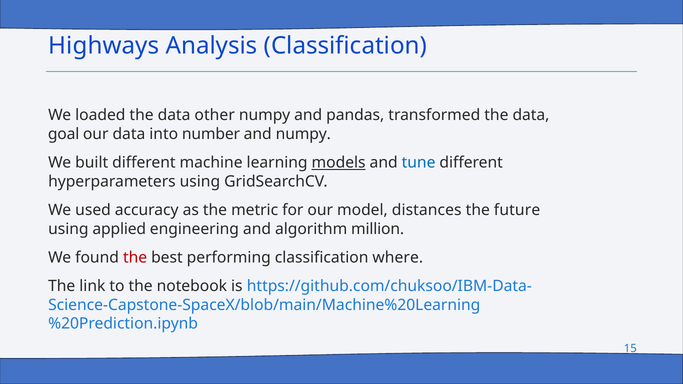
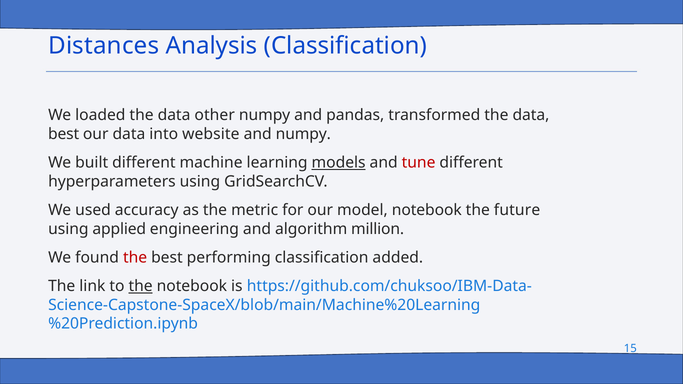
Highways: Highways -> Distances
goal at (64, 134): goal -> best
number: number -> website
tune colour: blue -> red
model distances: distances -> notebook
where: where -> added
the at (141, 286) underline: none -> present
